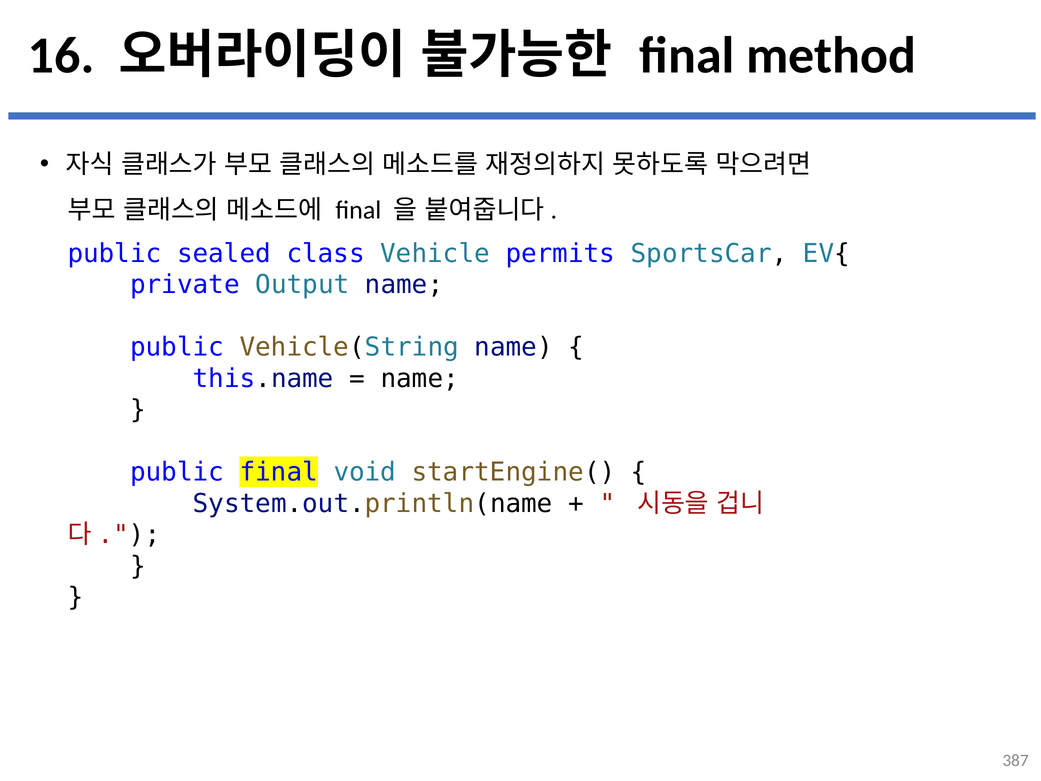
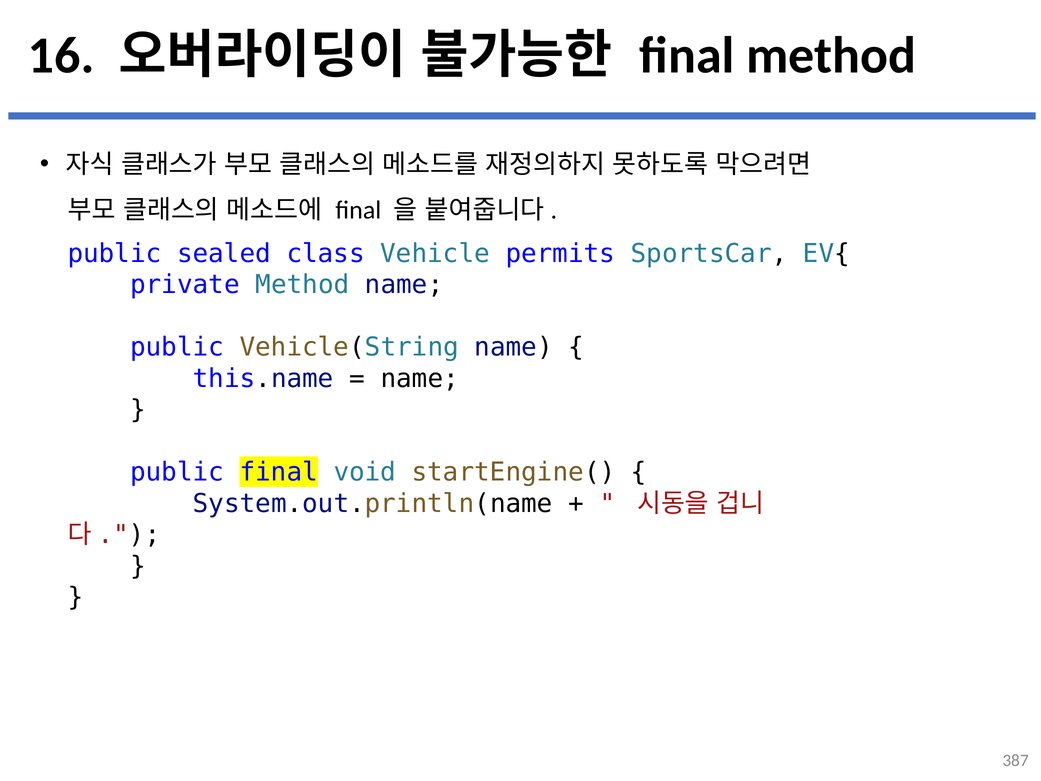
private Output: Output -> Method
